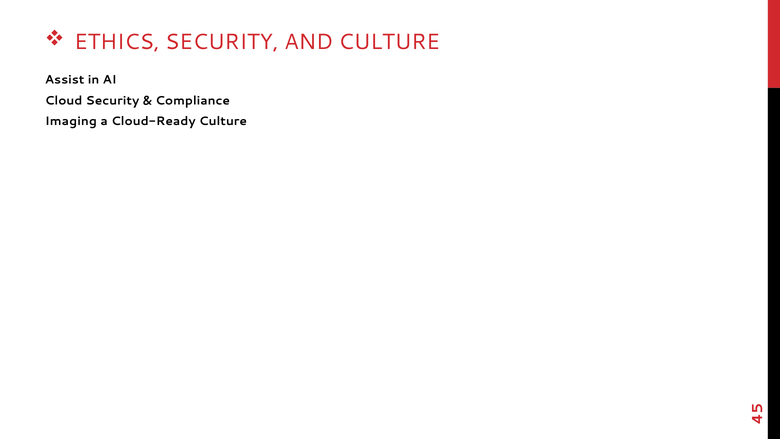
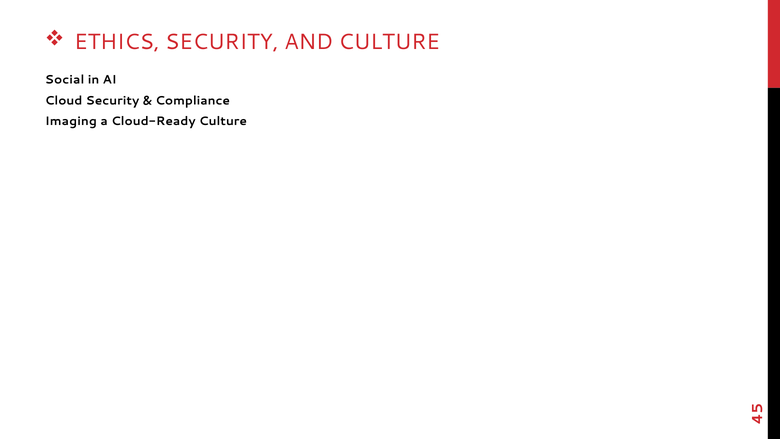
Assist: Assist -> Social
